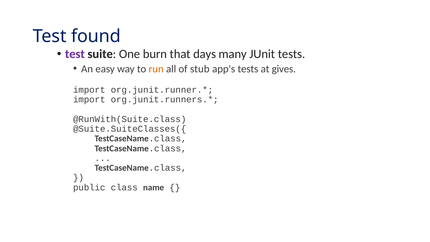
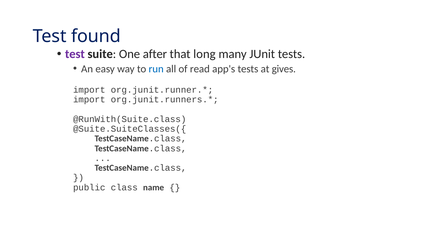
burn: burn -> after
days: days -> long
run colour: orange -> blue
stub: stub -> read
